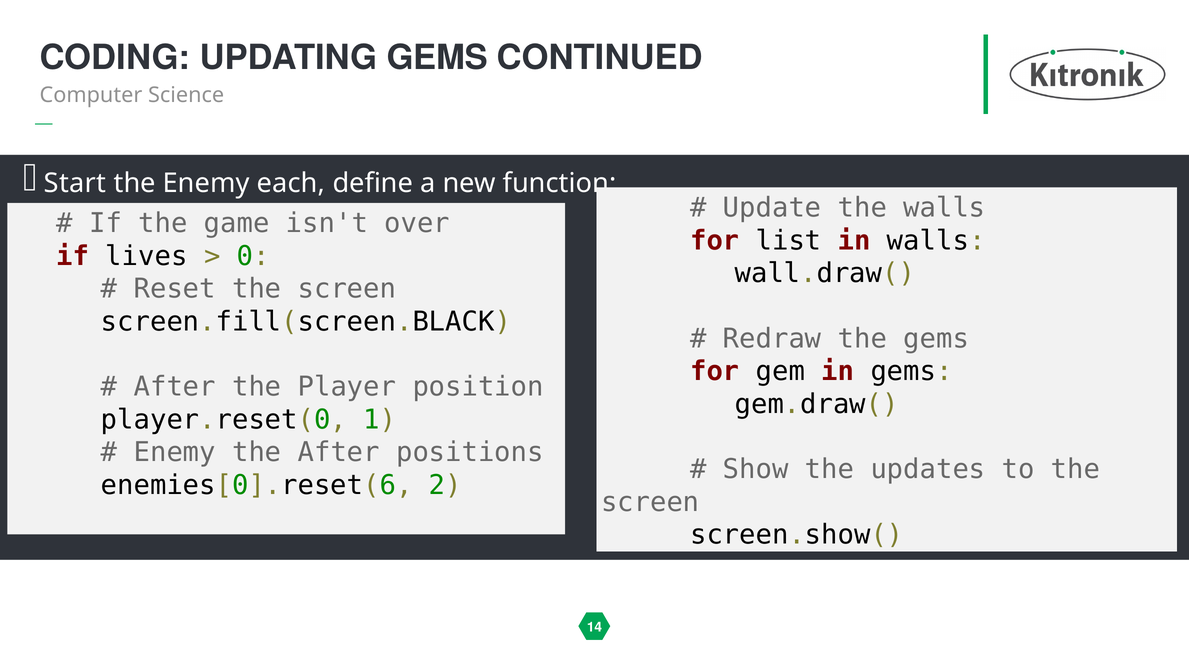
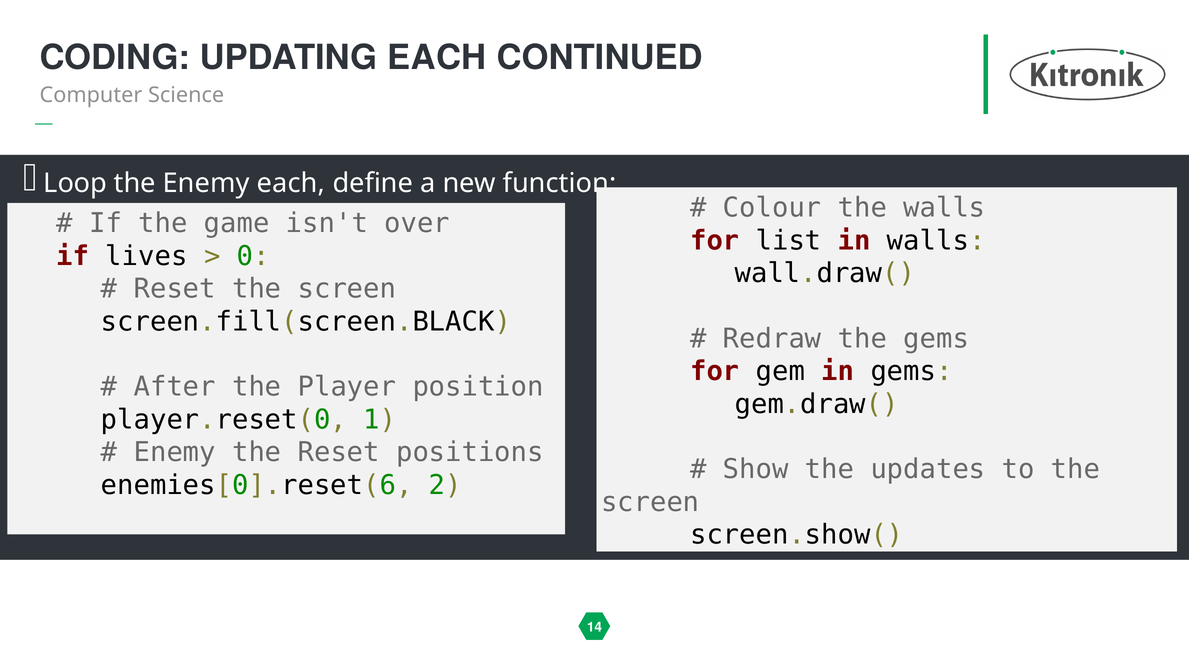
UPDATING GEMS: GEMS -> EACH
Start: Start -> Loop
Update: Update -> Colour
the After: After -> Reset
